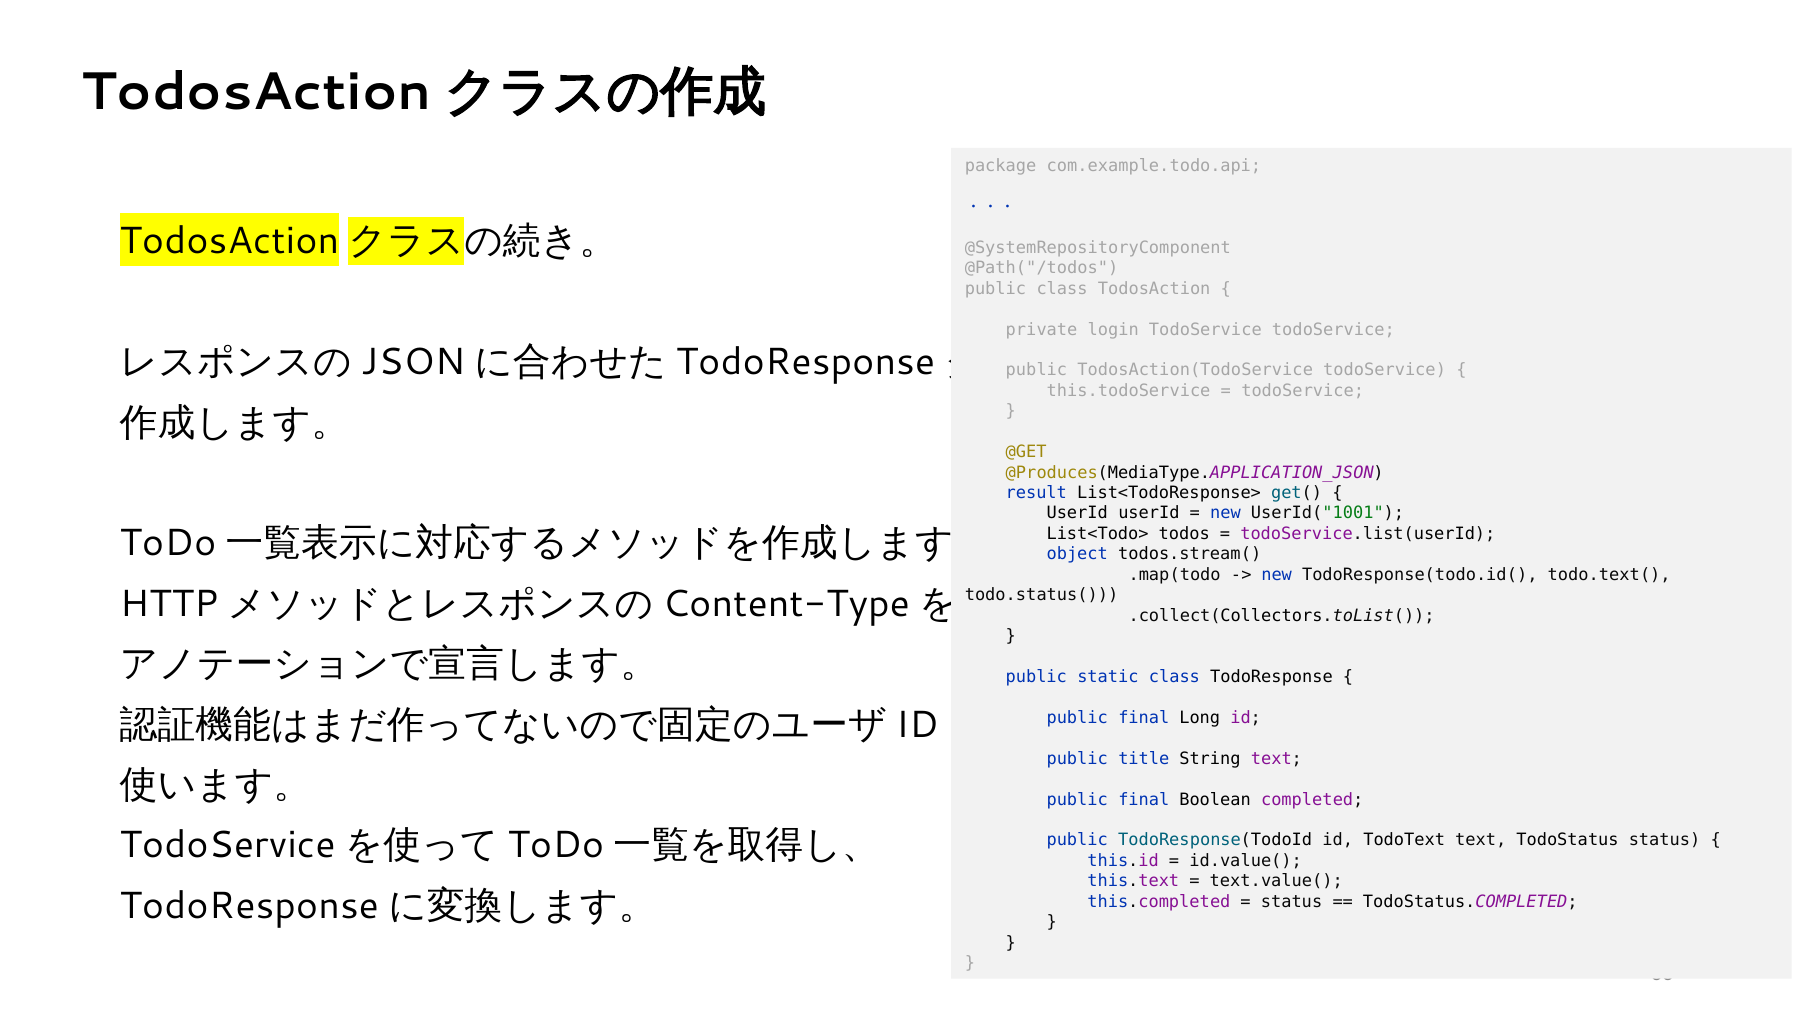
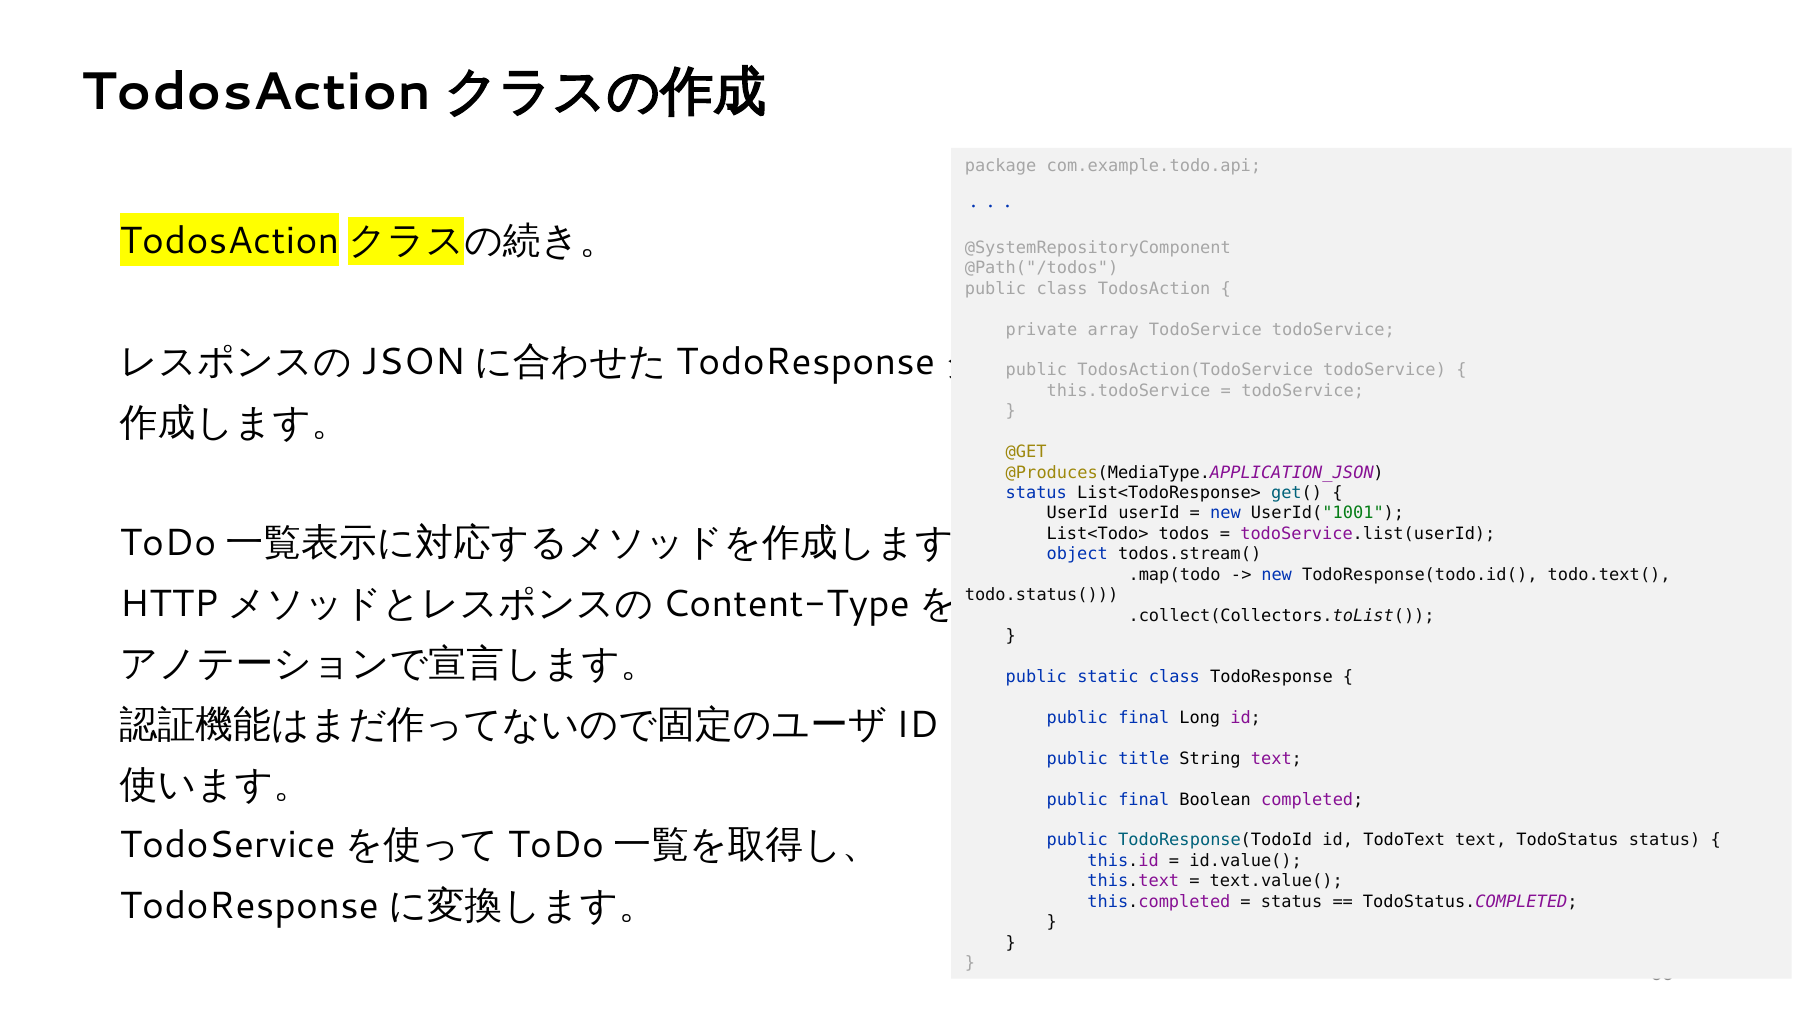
login: login -> array
result at (1036, 493): result -> status
